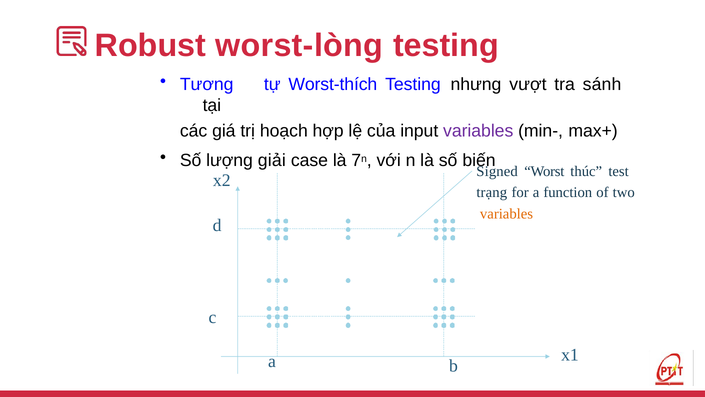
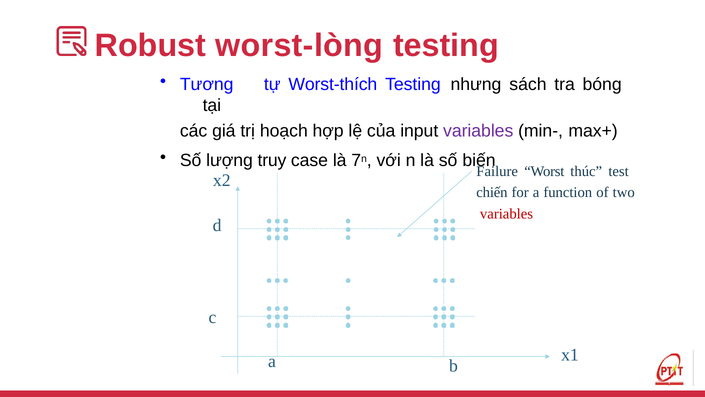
vượt: vượt -> sách
sánh: sánh -> bóng
giải: giải -> truy
Signed: Signed -> Failure
trạng: trạng -> chiến
variables at (507, 214) colour: orange -> red
